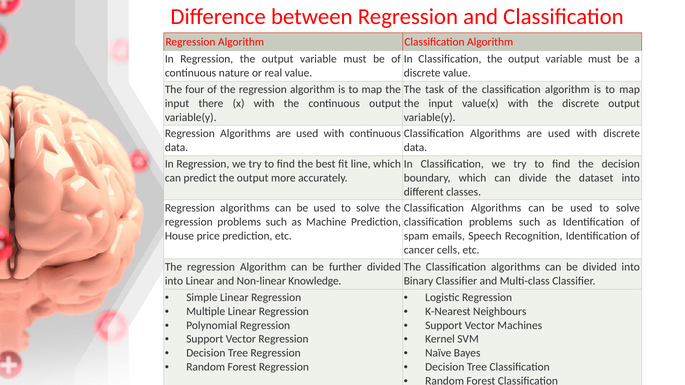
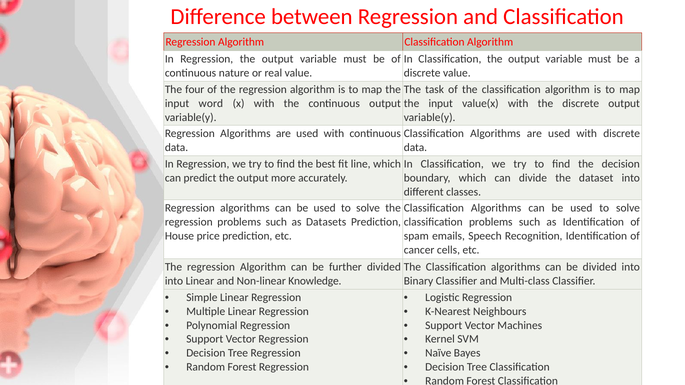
there: there -> word
Machine: Machine -> Datasets
